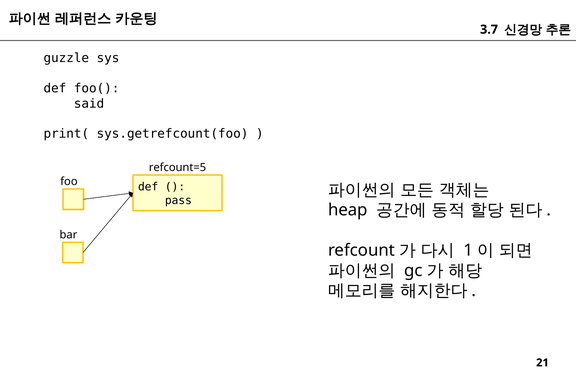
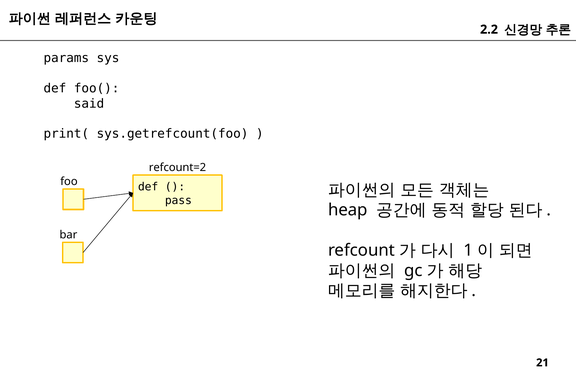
3.7: 3.7 -> 2.2
guzzle: guzzle -> params
refcount=5: refcount=5 -> refcount=2
